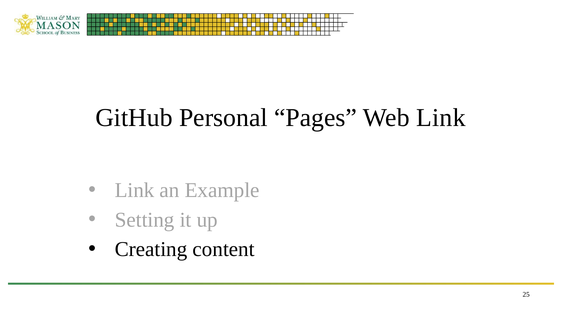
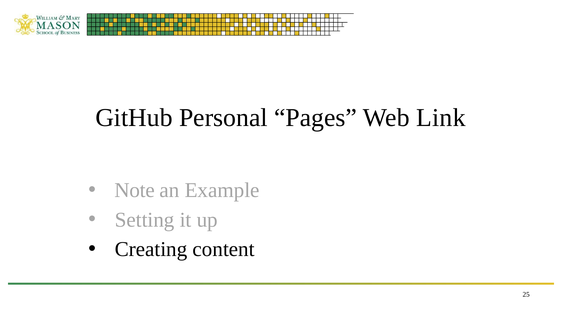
Link at (135, 190): Link -> Note
